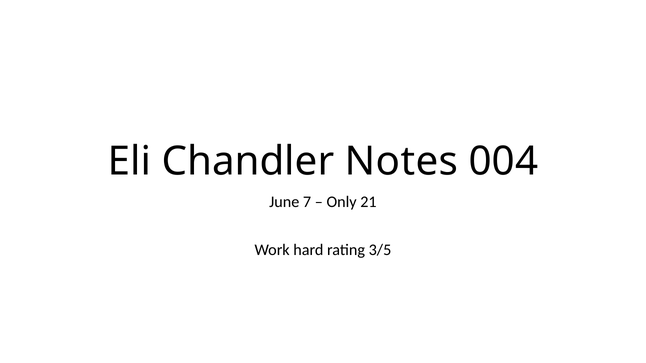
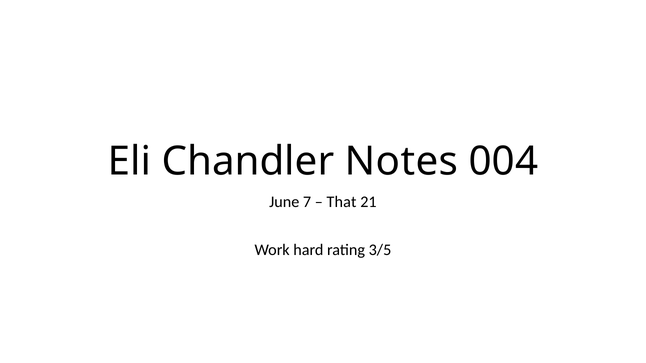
Only: Only -> That
